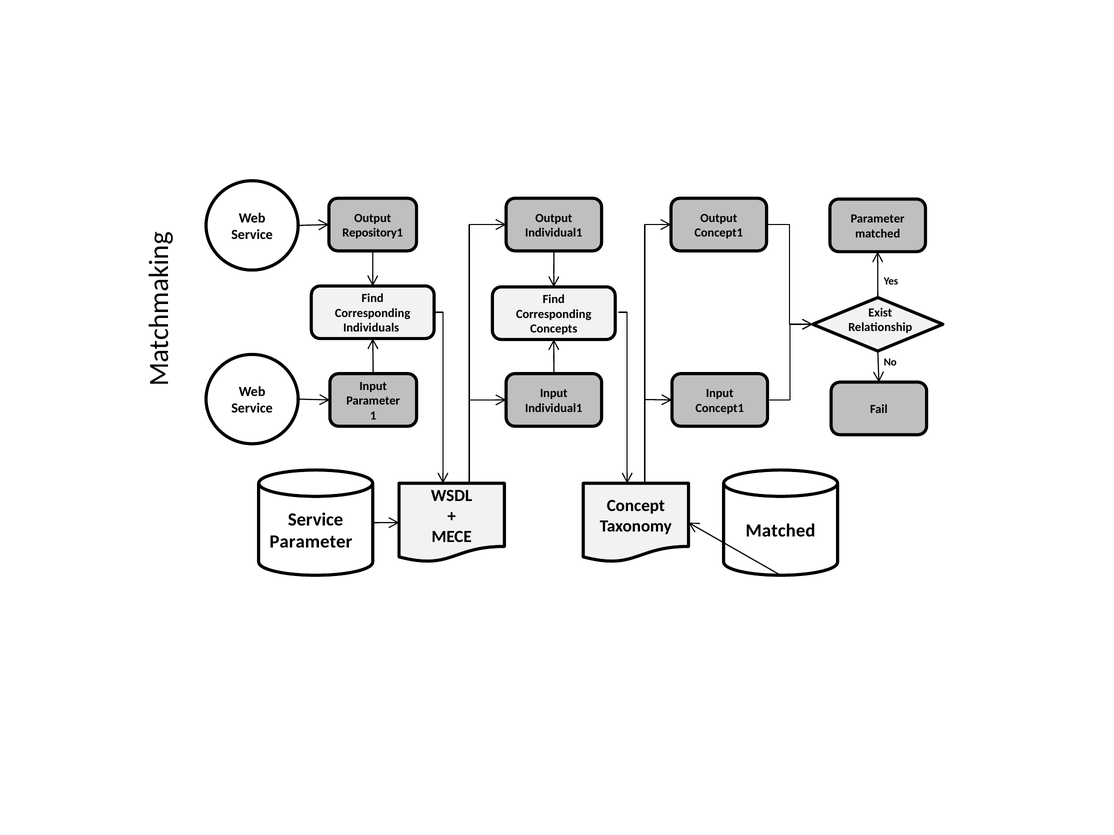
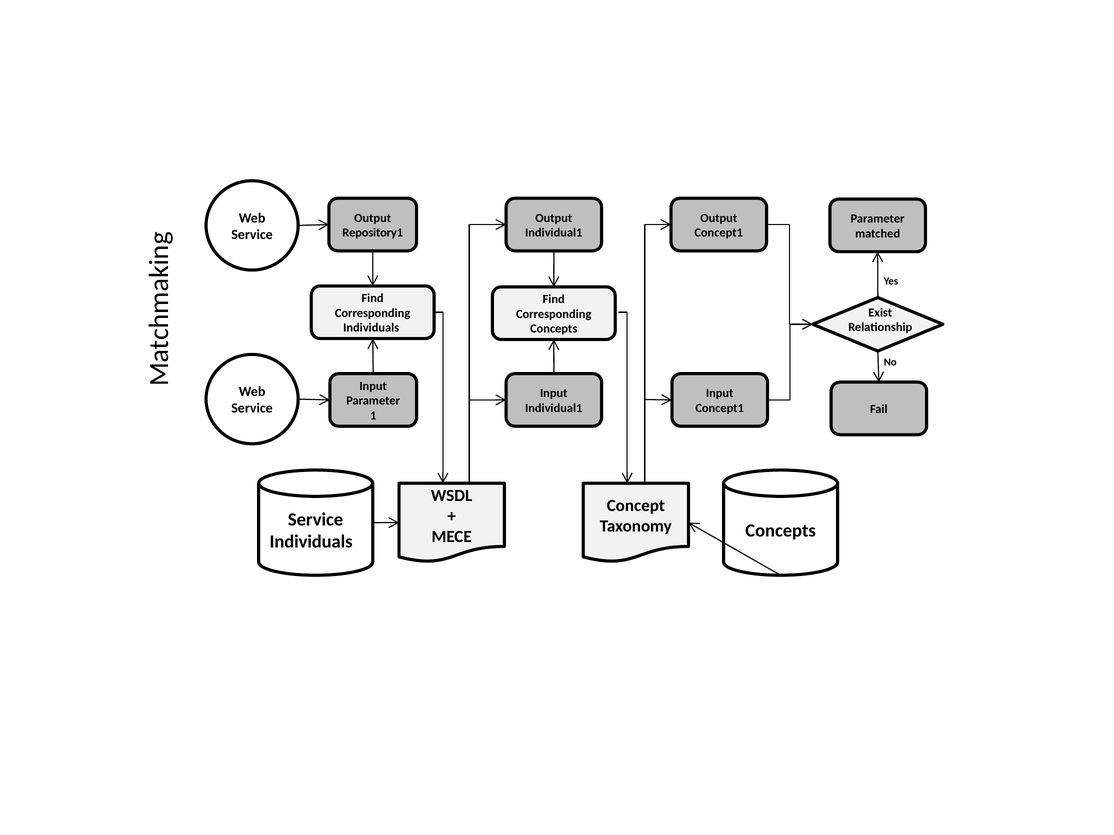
Matched at (780, 531): Matched -> Concepts
Parameter at (311, 542): Parameter -> Individuals
